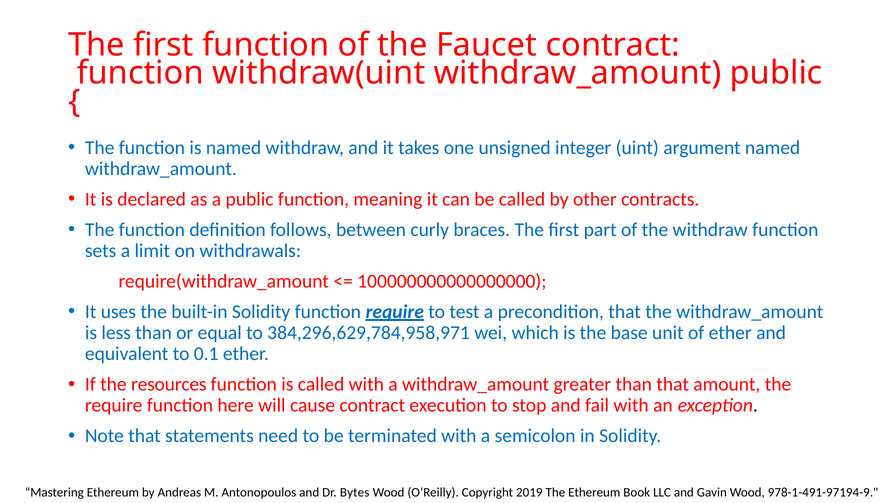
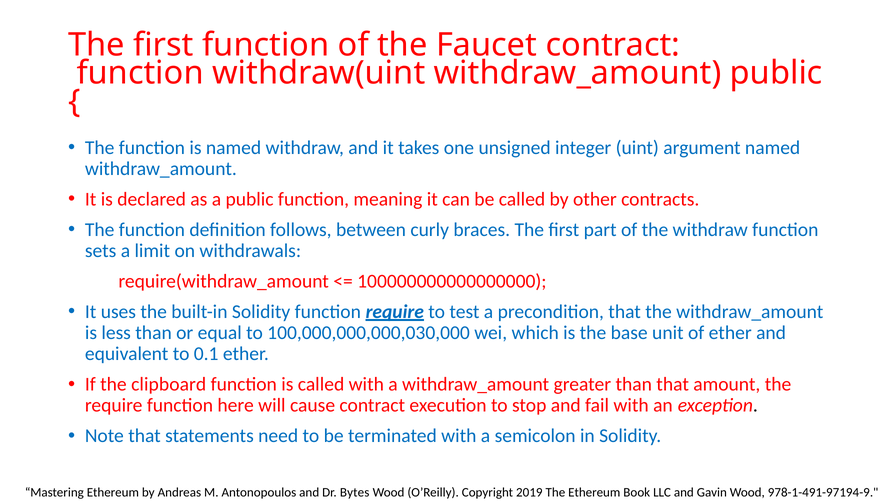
384,296,629,784,958,971: 384,296,629,784,958,971 -> 100,000,000,000,030,000
resources: resources -> clipboard
